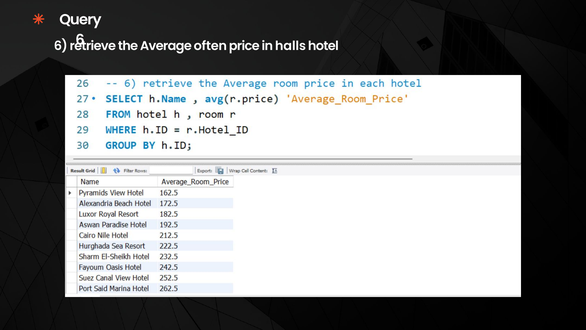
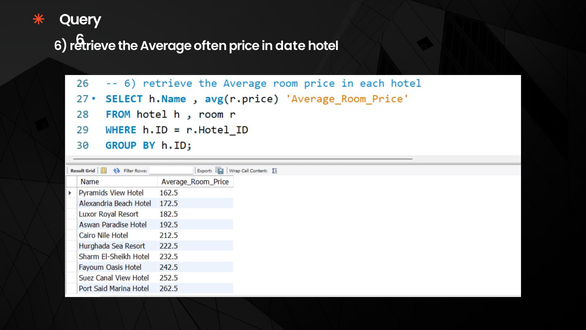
halls: halls -> date
